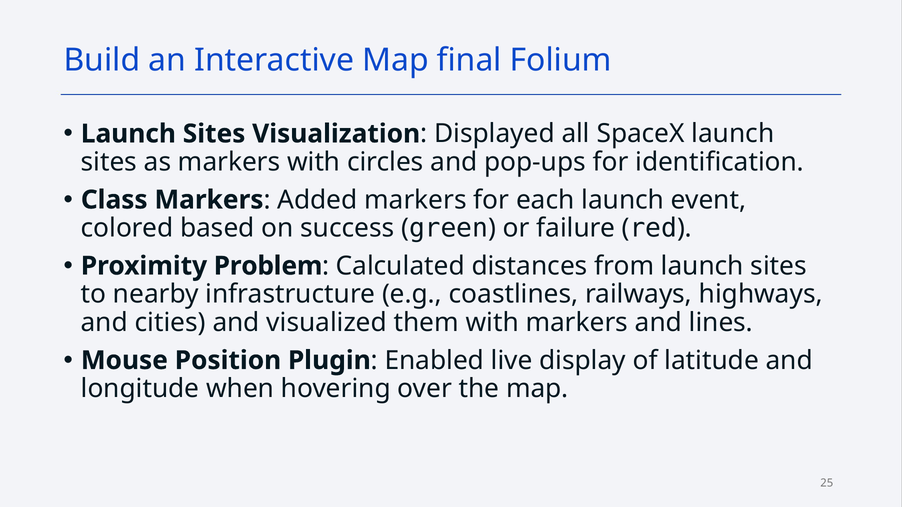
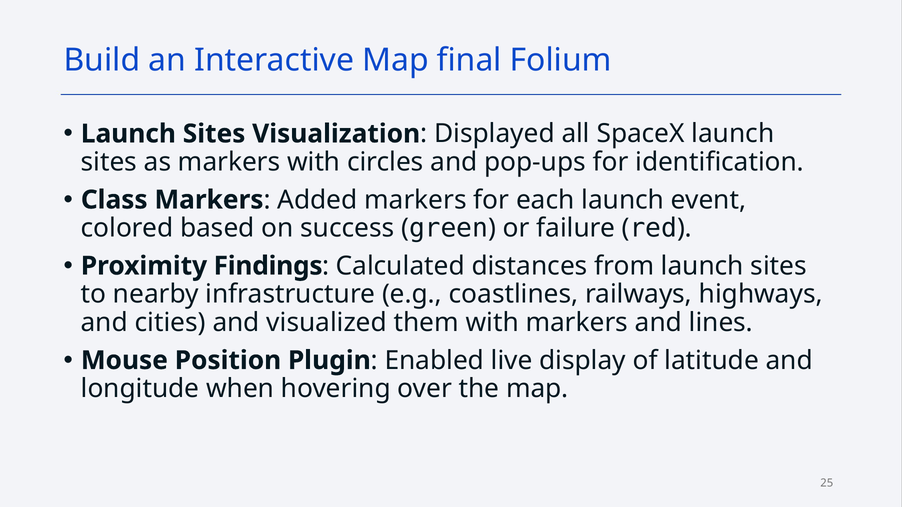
Problem: Problem -> Findings
